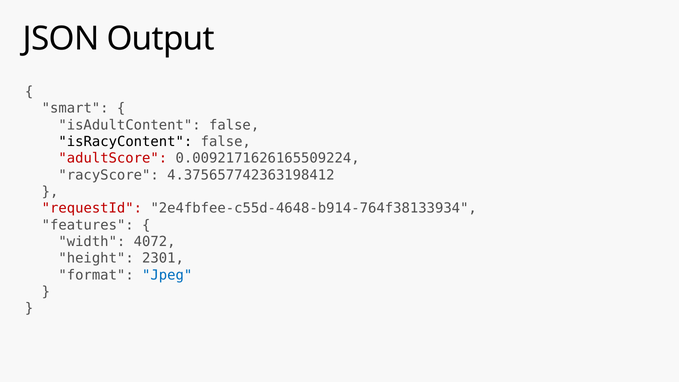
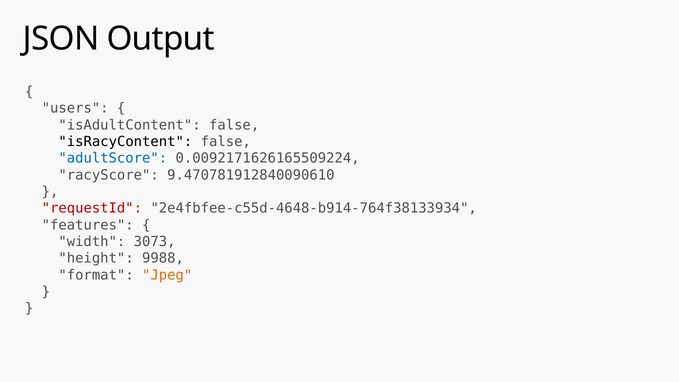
smart: smart -> users
adultScore colour: red -> blue
4.375657742363198412: 4.375657742363198412 -> 9.470781912840090610
4072: 4072 -> 3073
2301: 2301 -> 9988
Jpeg colour: blue -> orange
